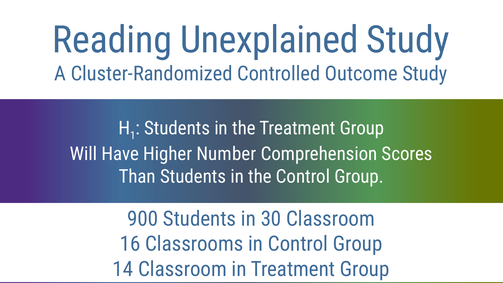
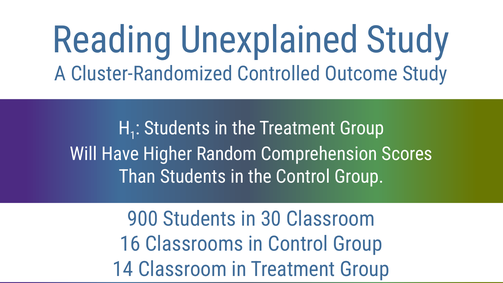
Number: Number -> Random
